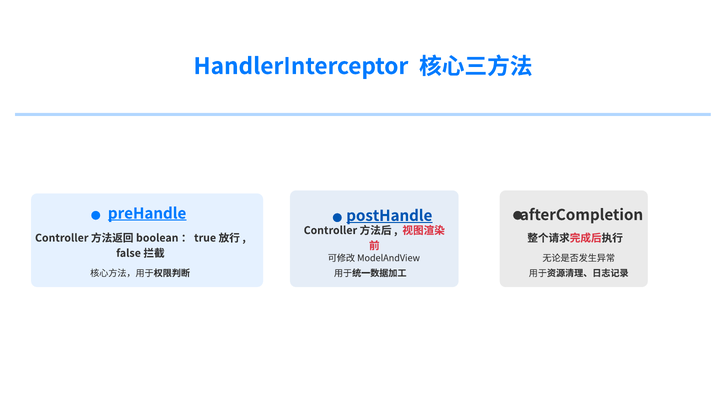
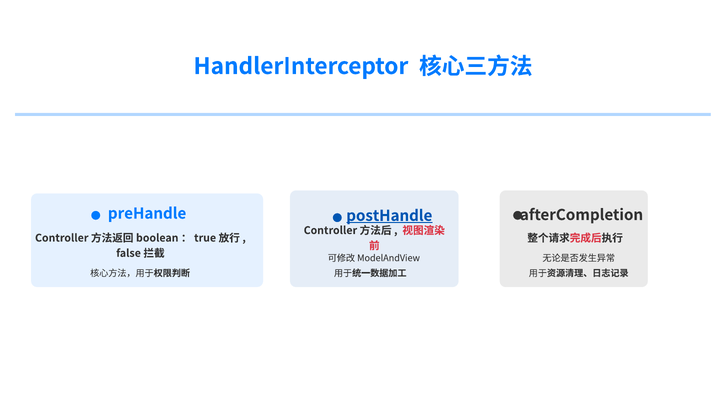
preHandle underline: present -> none
